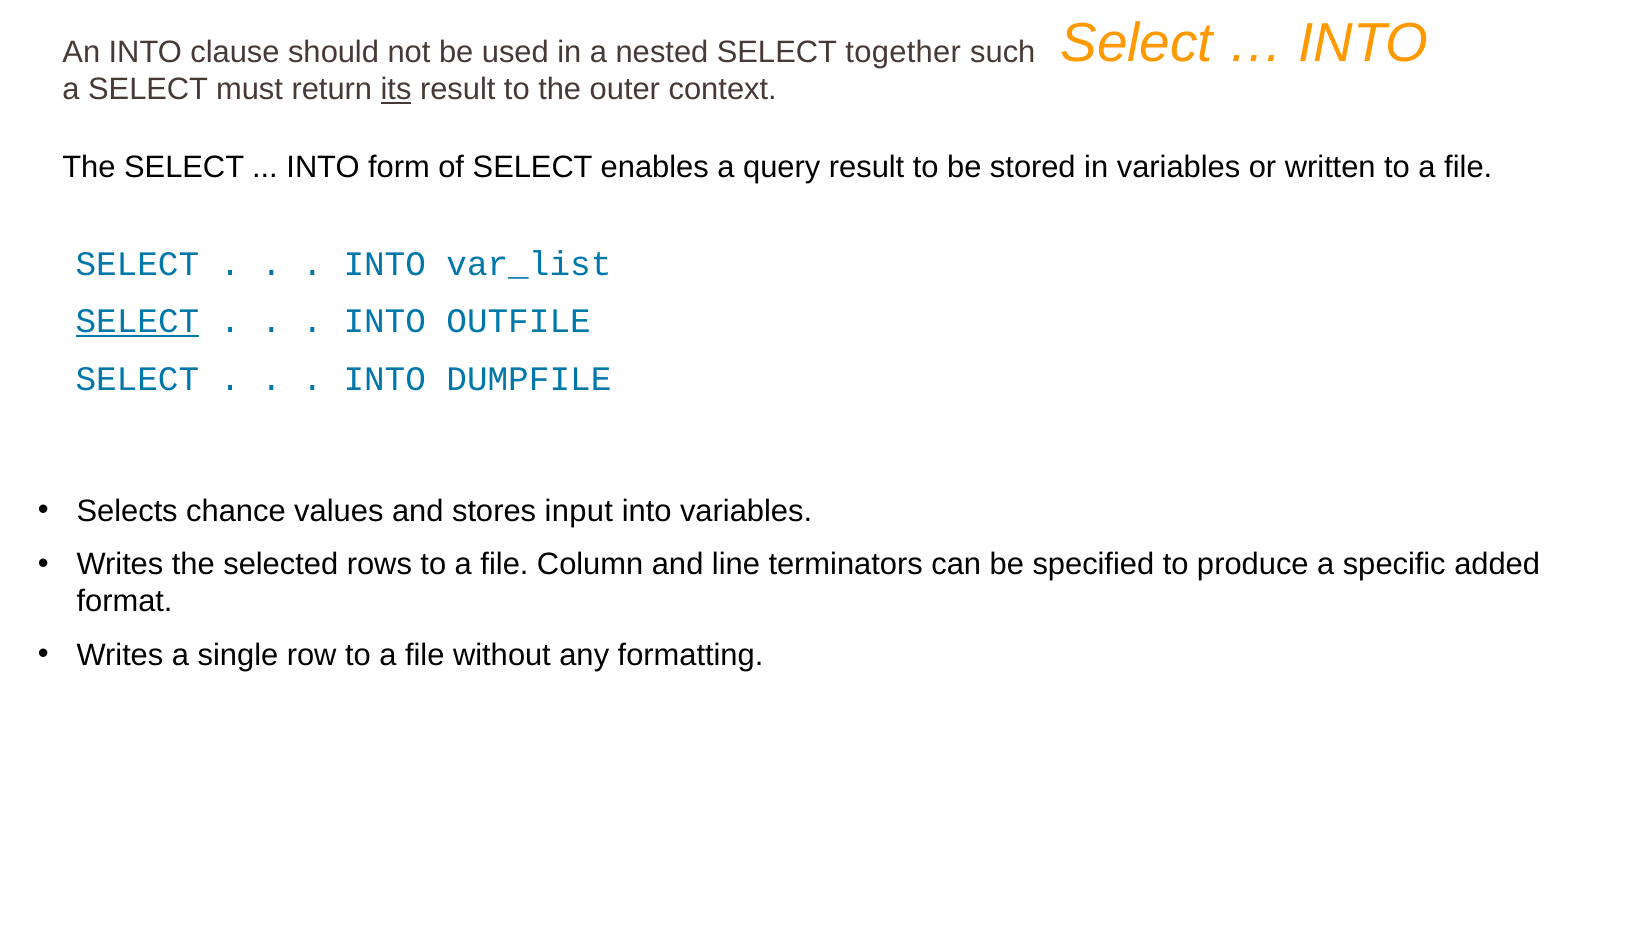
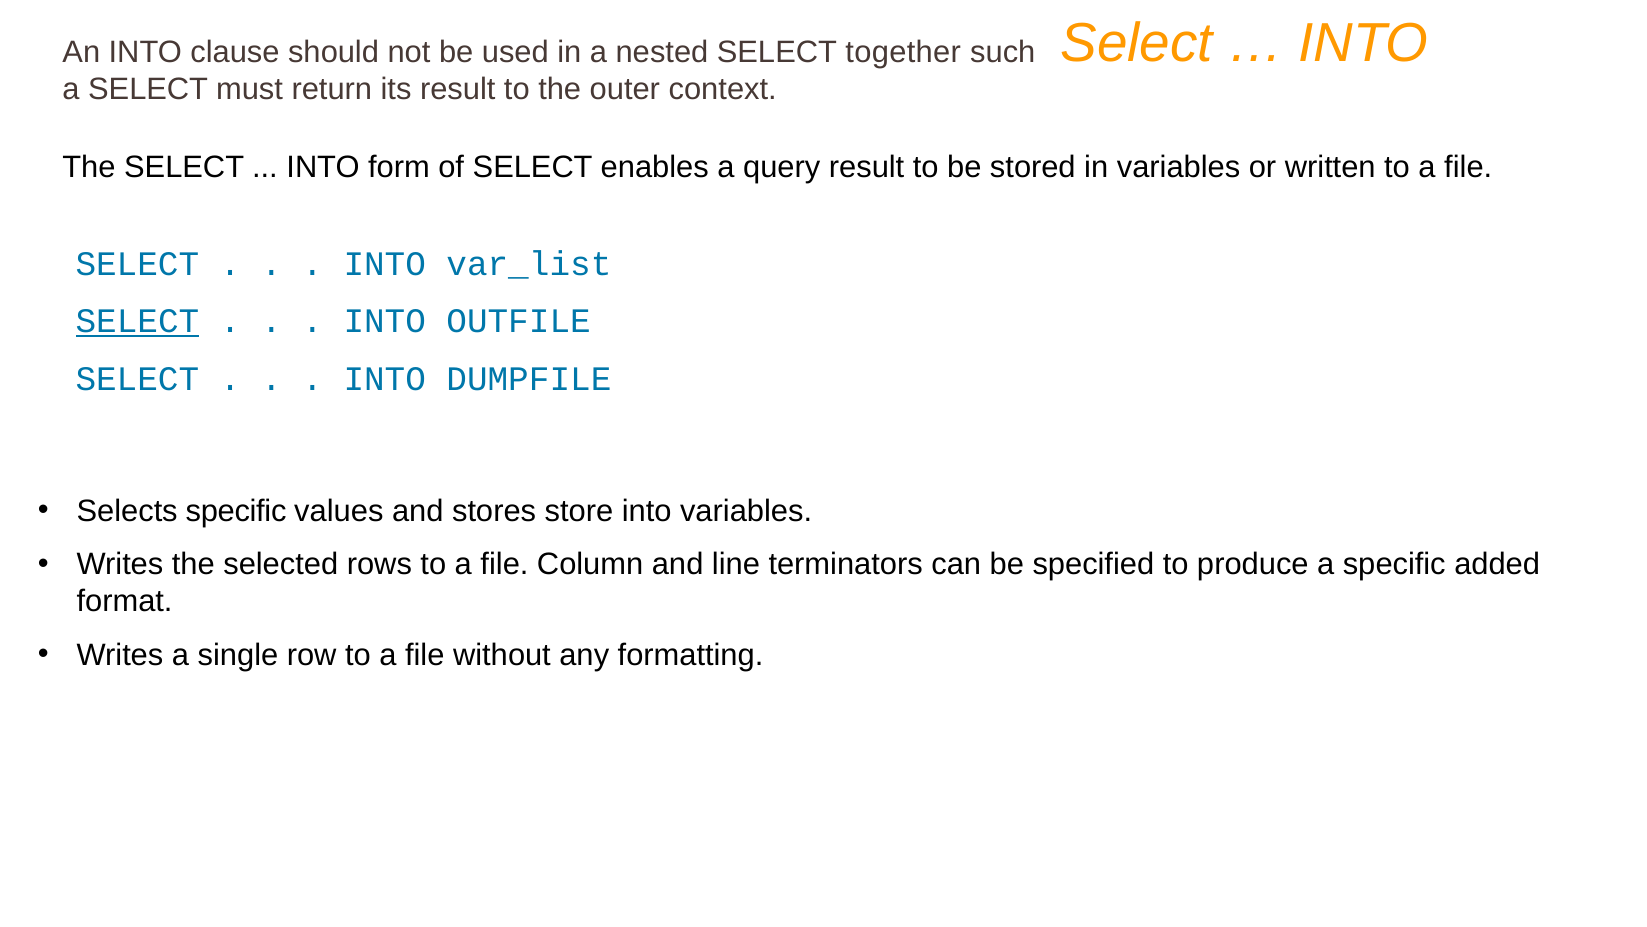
its underline: present -> none
Selects chance: chance -> specific
input: input -> store
